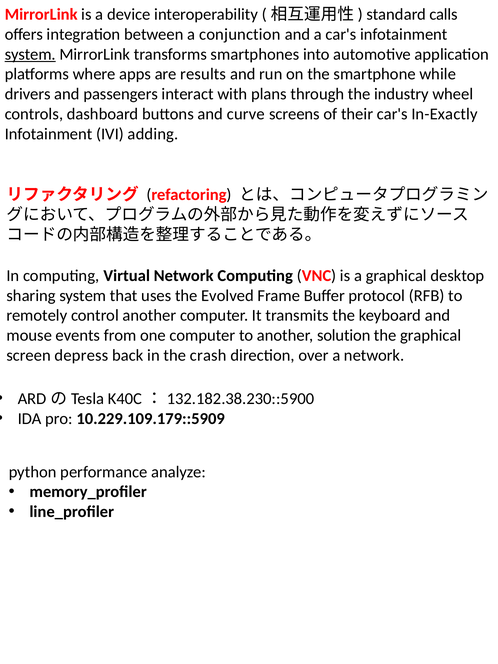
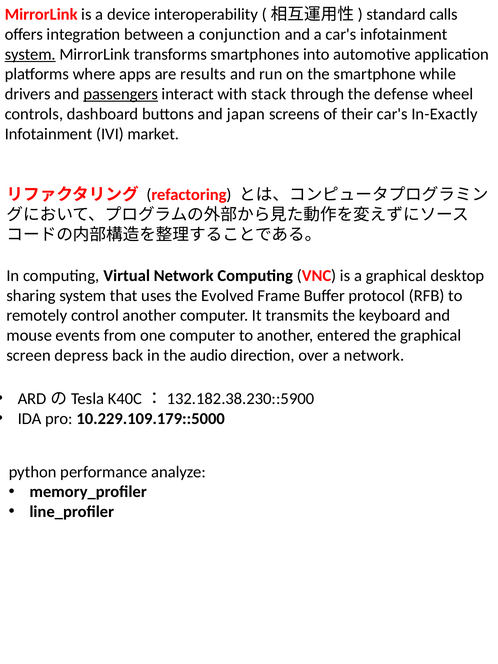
passengers underline: none -> present
plans: plans -> stack
industry: industry -> defense
curve: curve -> japan
adding: adding -> market
solution: solution -> entered
crash: crash -> audio
10.229.109.179::5909: 10.229.109.179::5909 -> 10.229.109.179::5000
